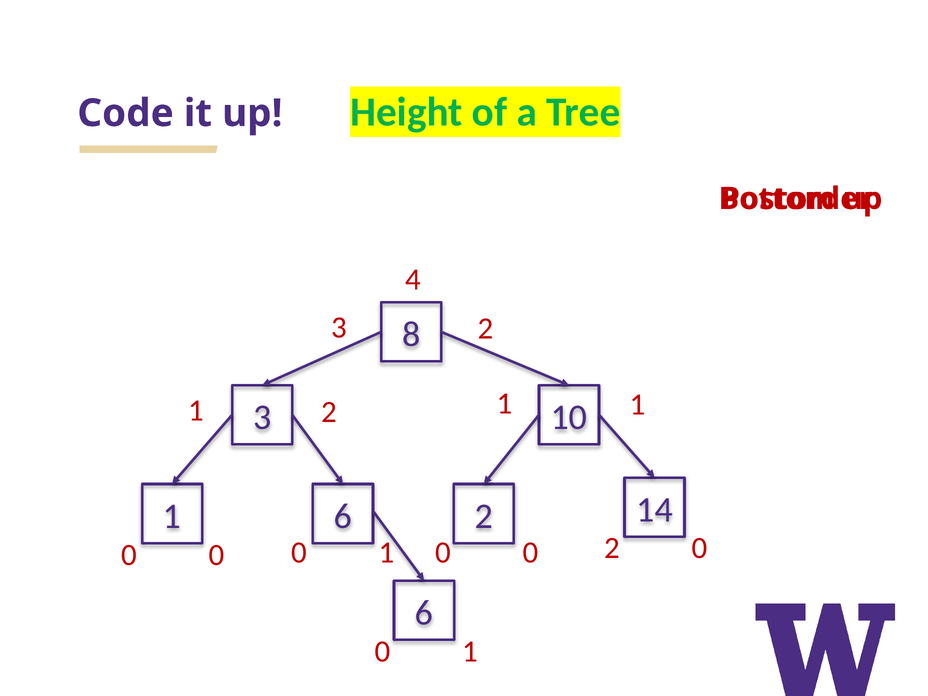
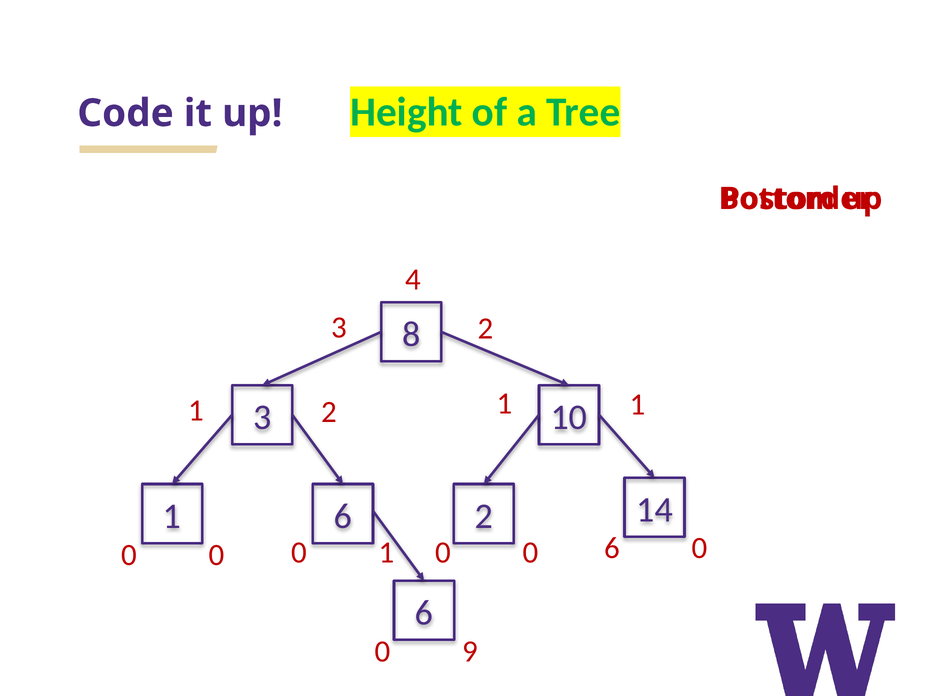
0 2: 2 -> 6
1 at (470, 651): 1 -> 9
